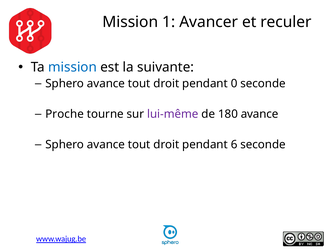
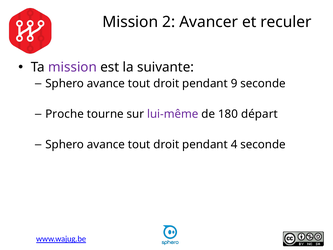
1: 1 -> 2
mission at (73, 67) colour: blue -> purple
0: 0 -> 9
180 avance: avance -> départ
6: 6 -> 4
